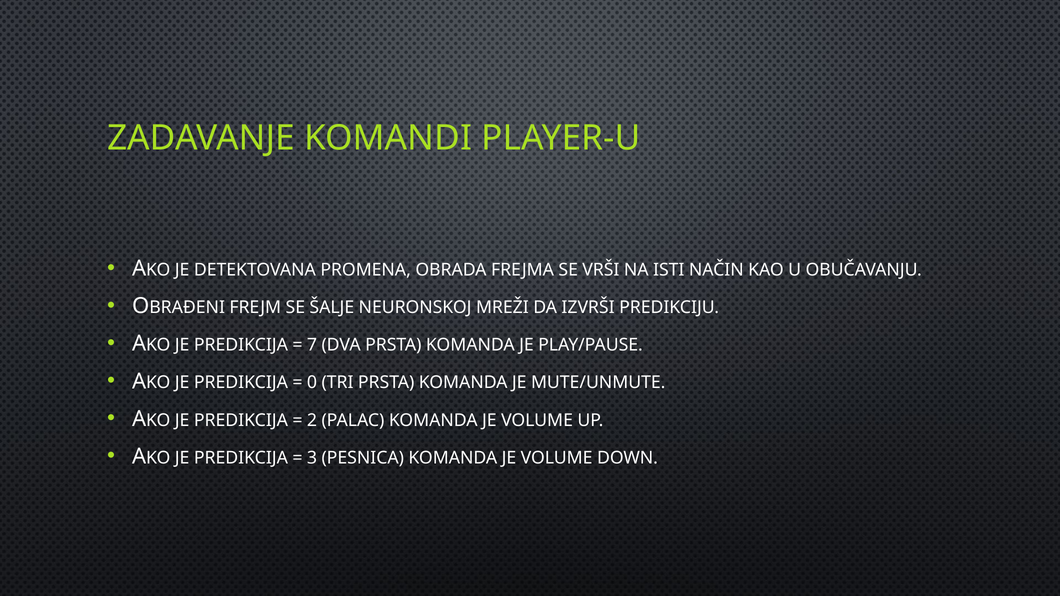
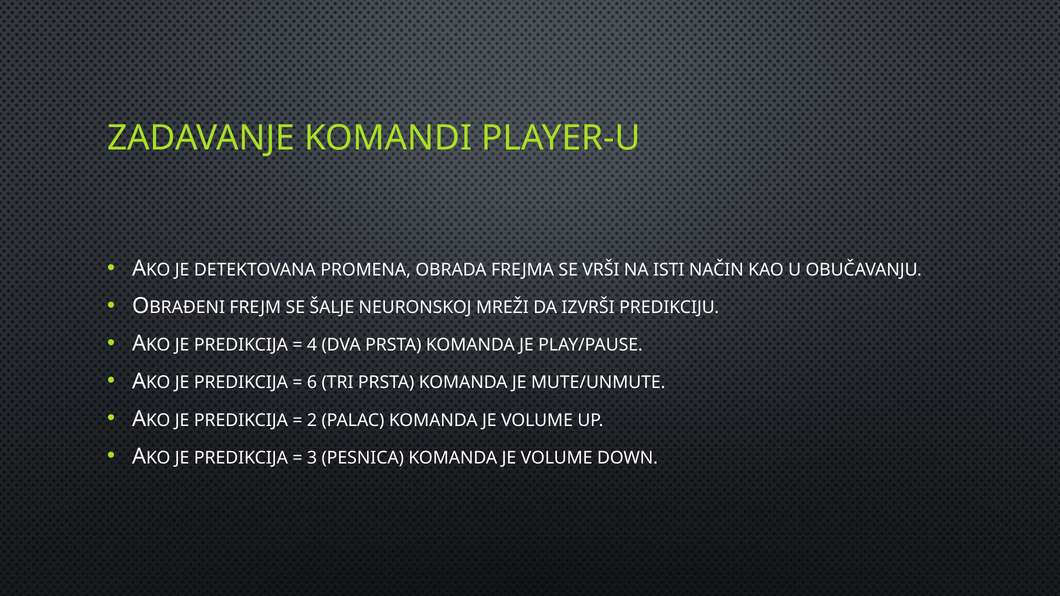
7: 7 -> 4
0: 0 -> 6
